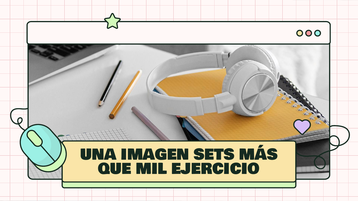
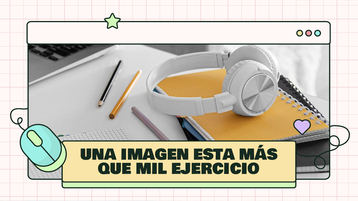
SETS: SETS -> ESTA
